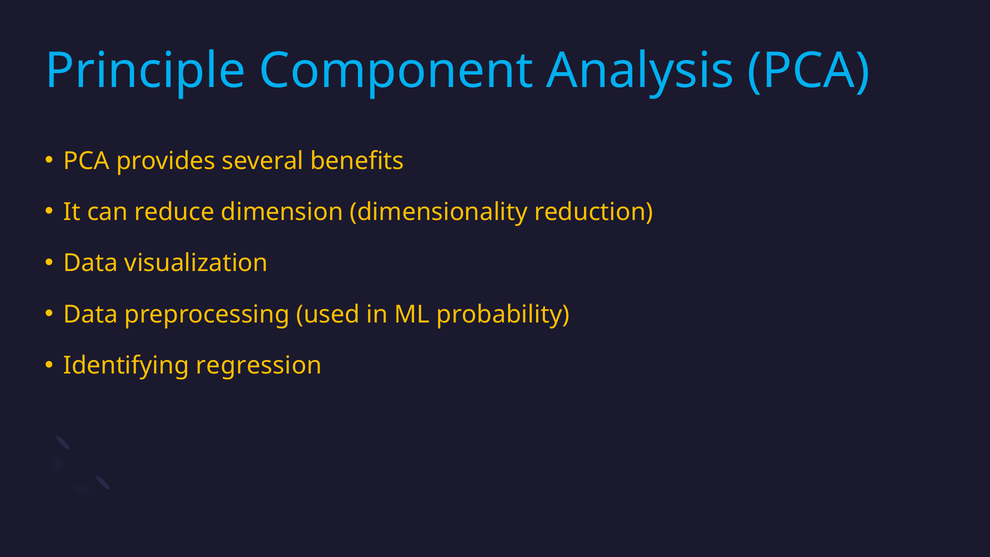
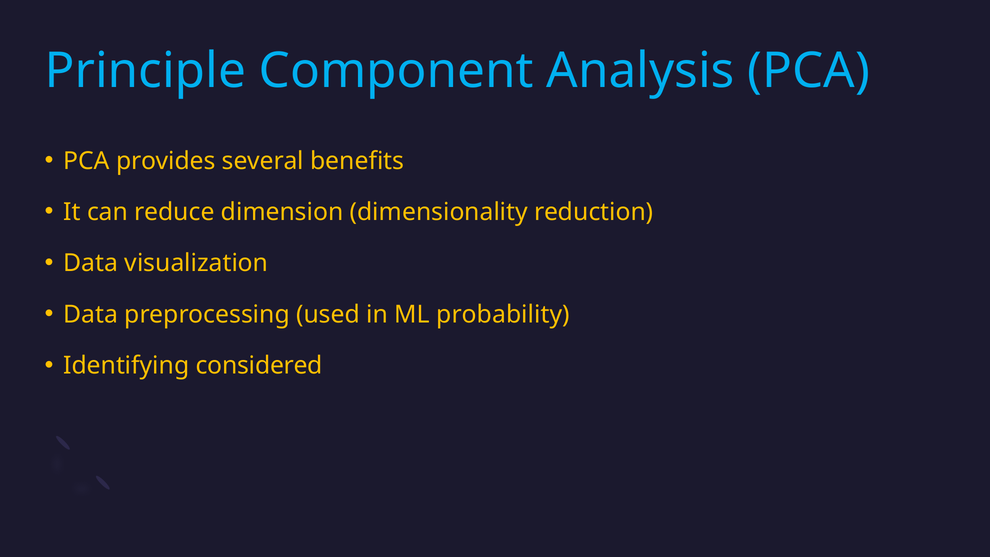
regression: regression -> considered
